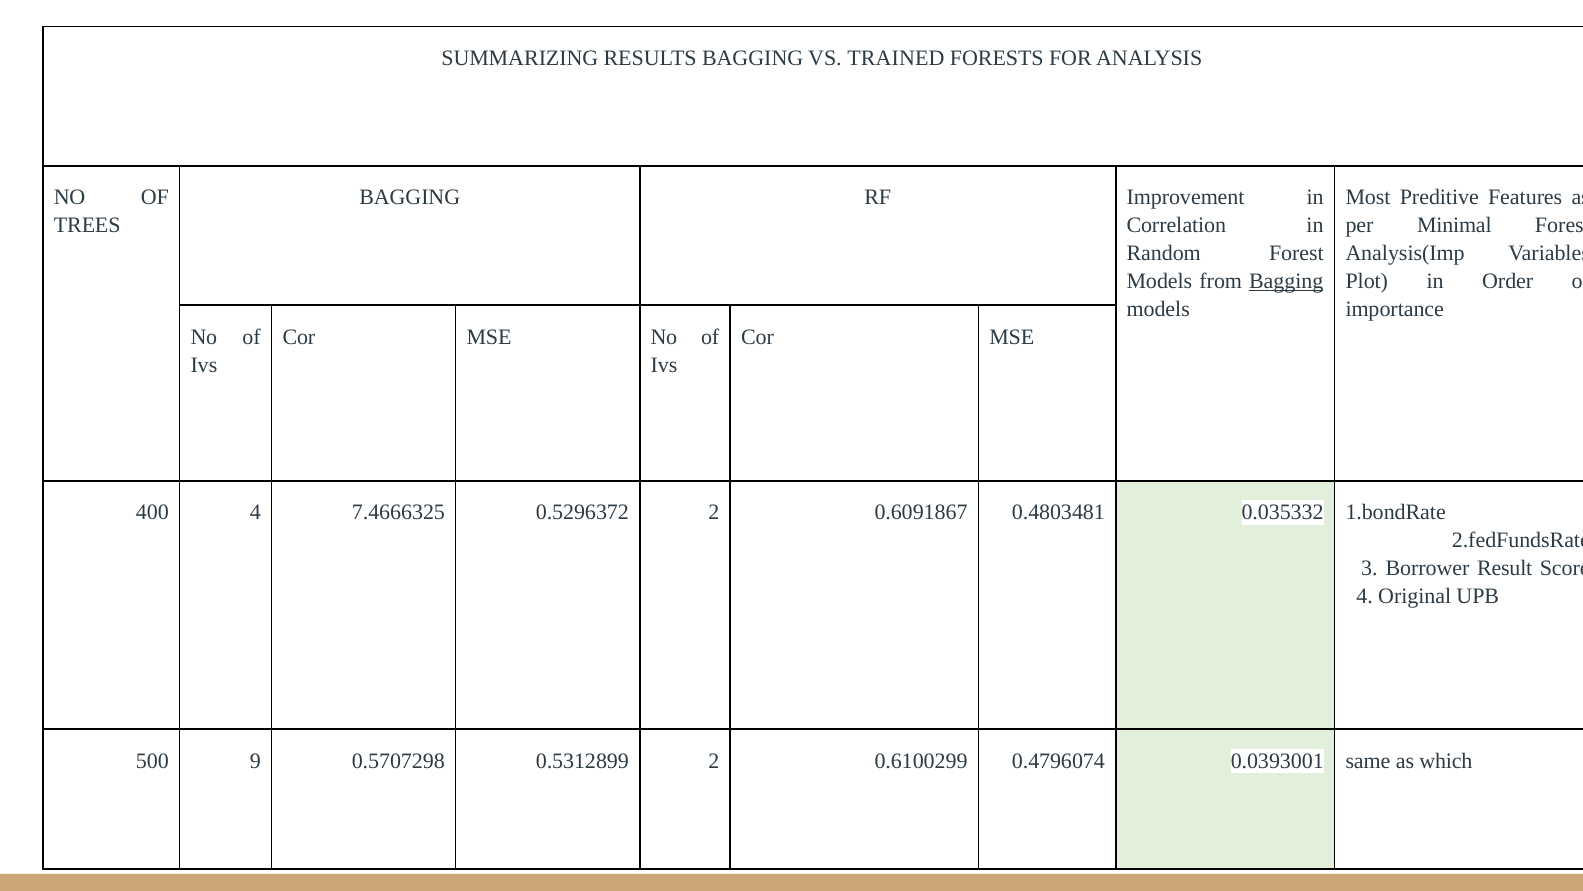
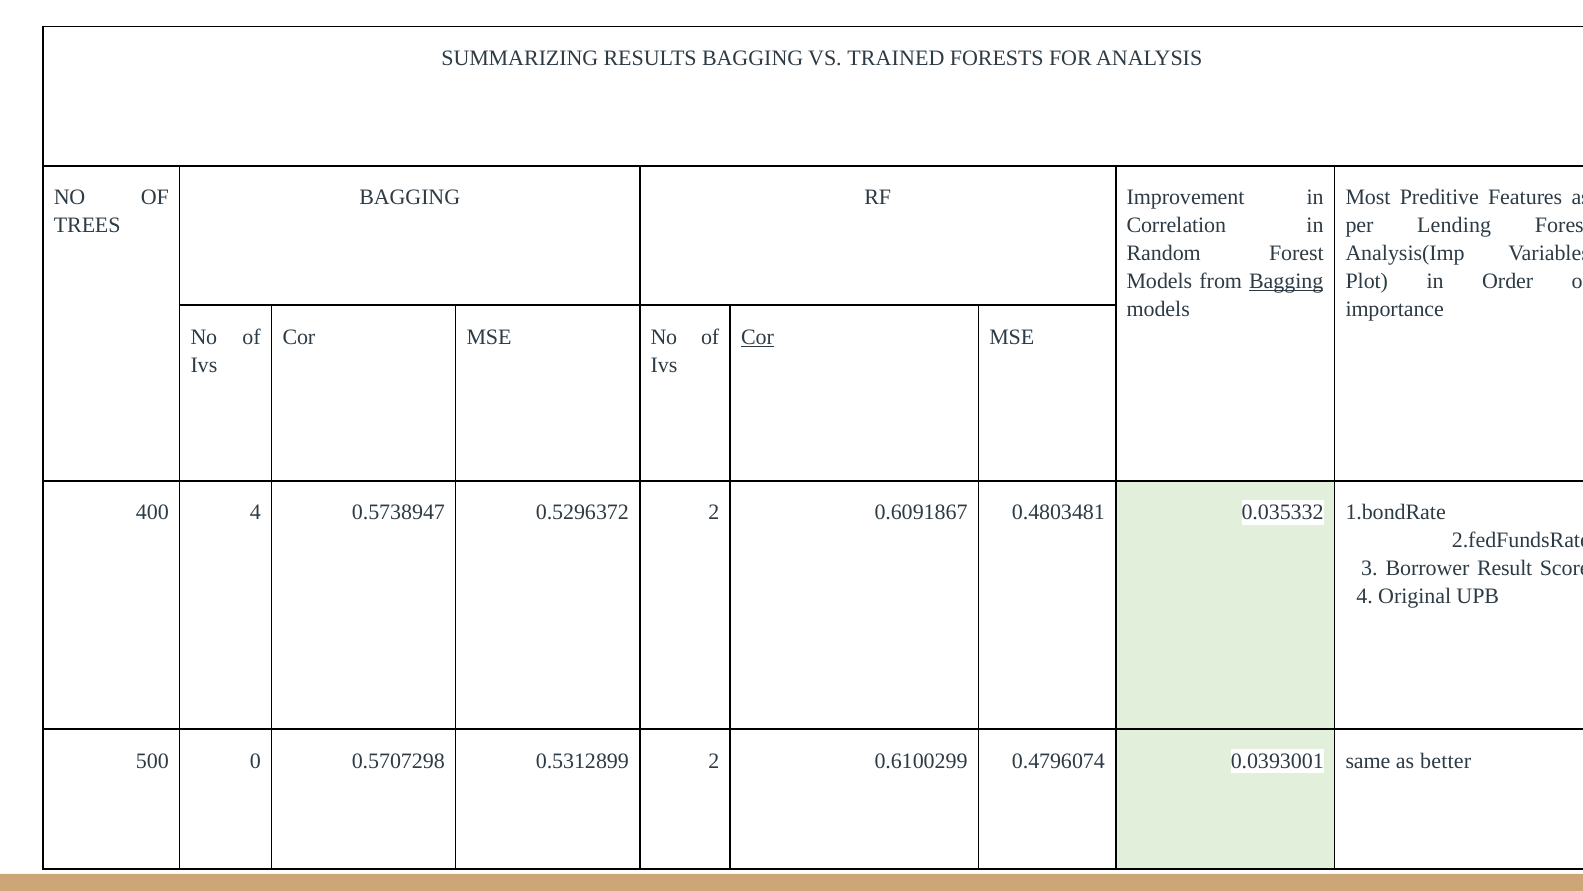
Minimal: Minimal -> Lending
Cor at (758, 337) underline: none -> present
7.4666325: 7.4666325 -> 0.5738947
9: 9 -> 0
which: which -> better
